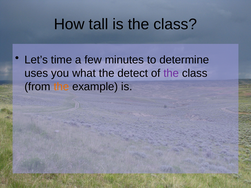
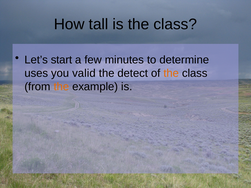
time: time -> start
what: what -> valid
the at (171, 73) colour: purple -> orange
